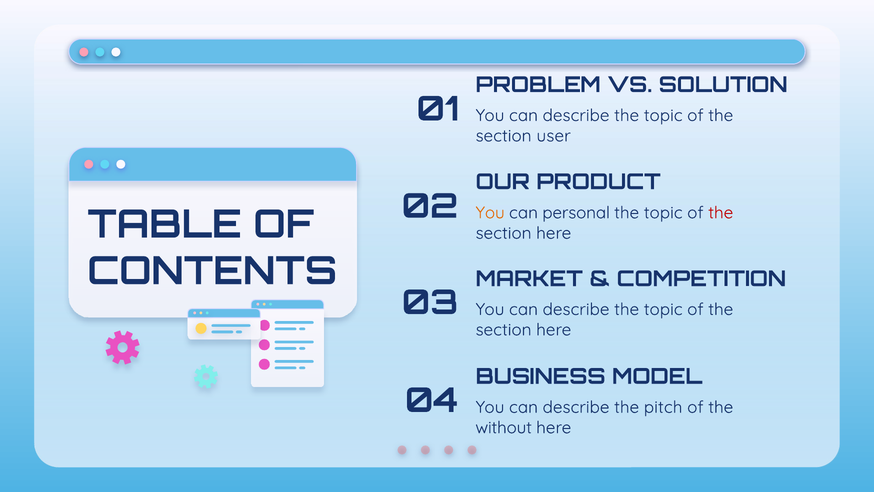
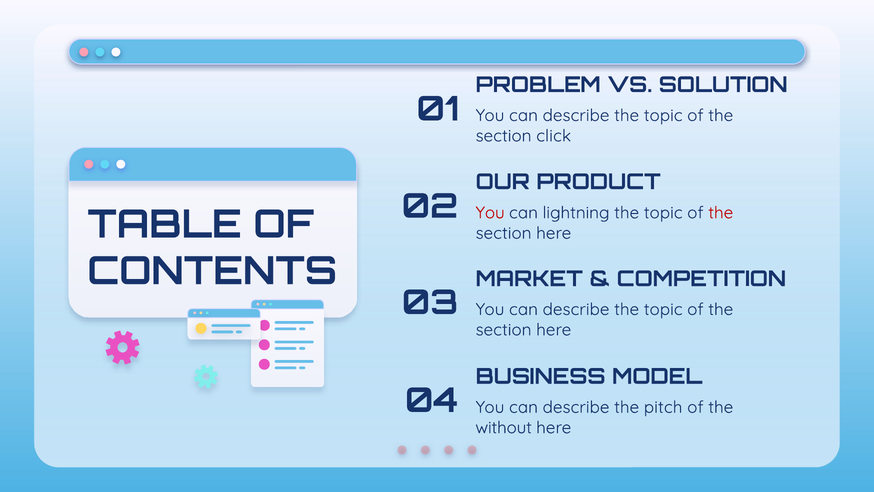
user: user -> click
You at (490, 213) colour: orange -> red
personal: personal -> lightning
